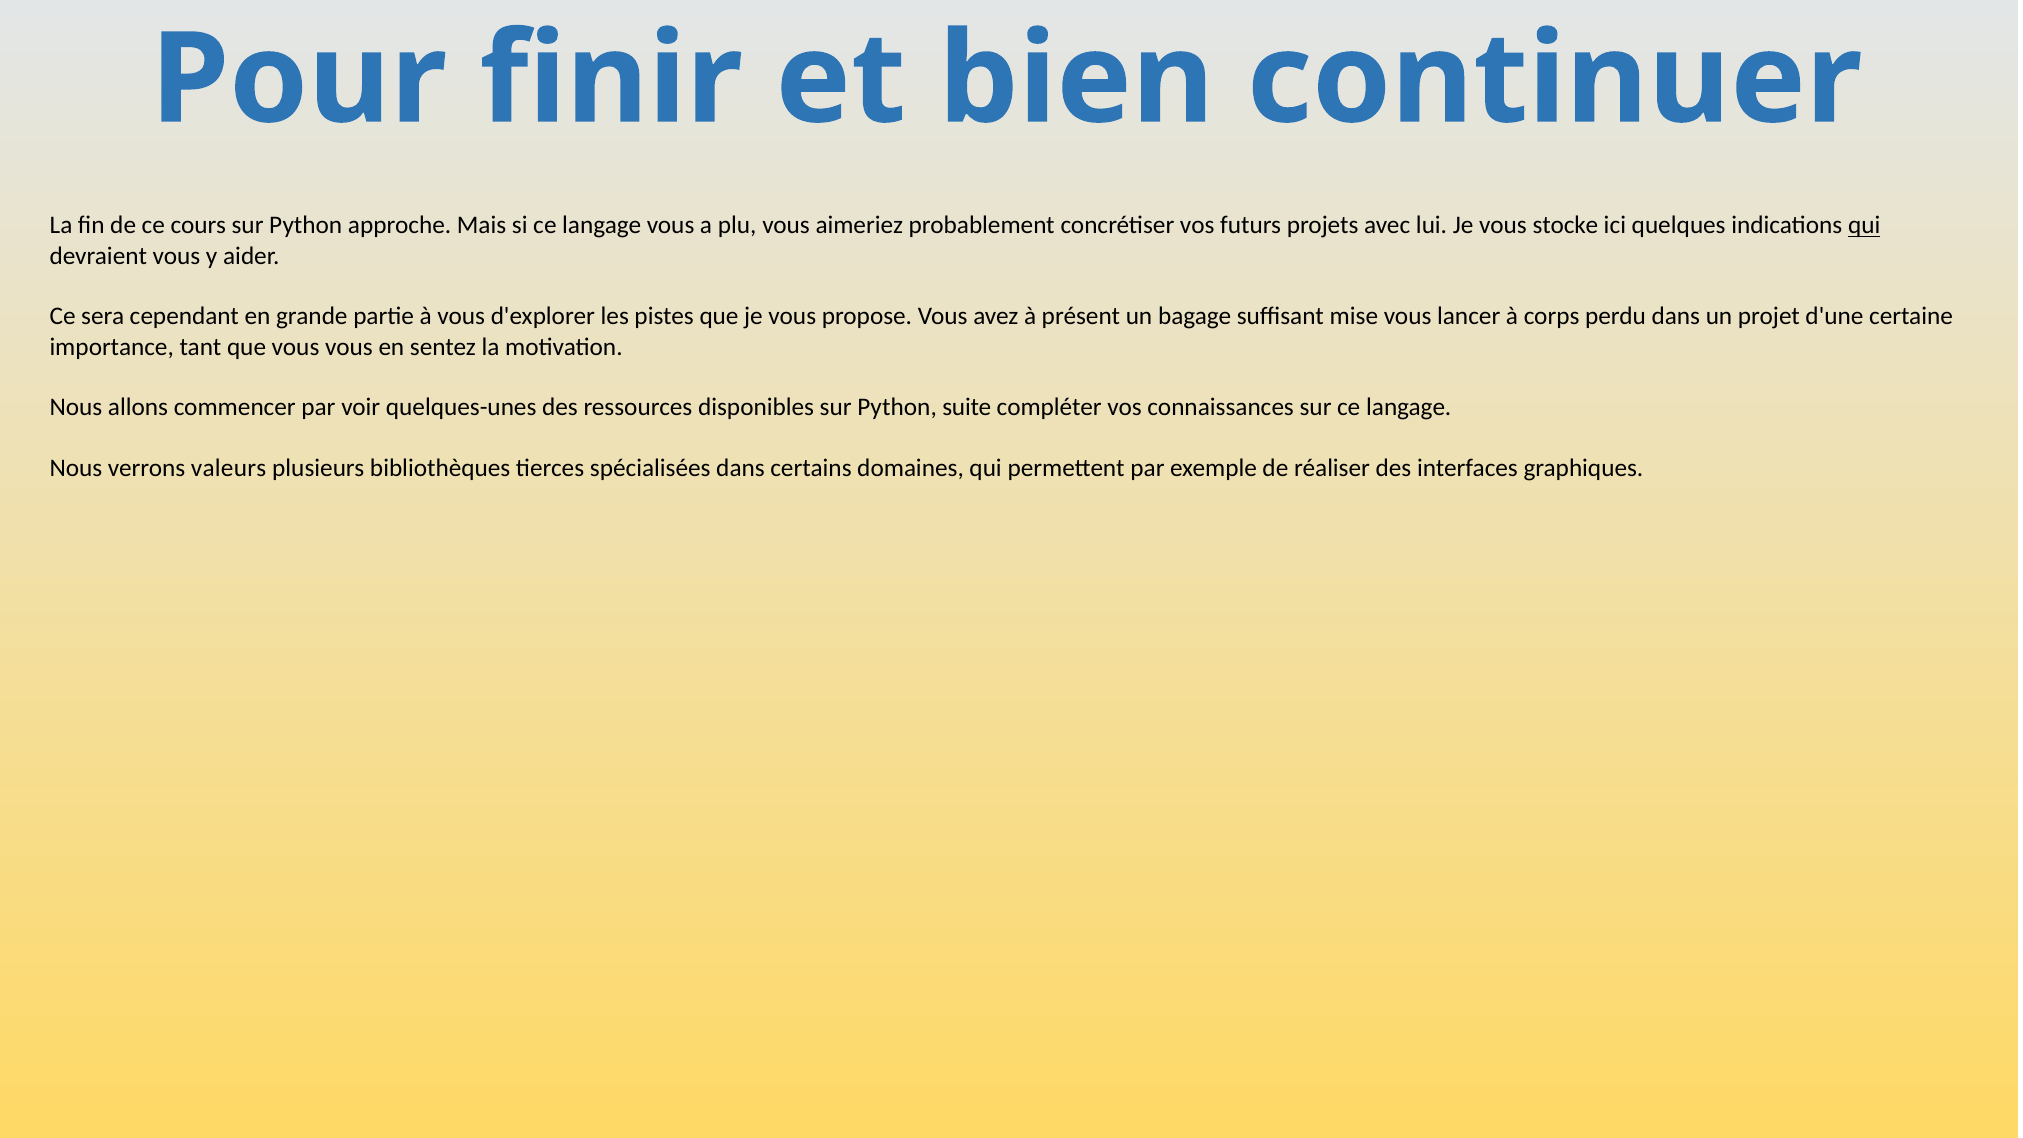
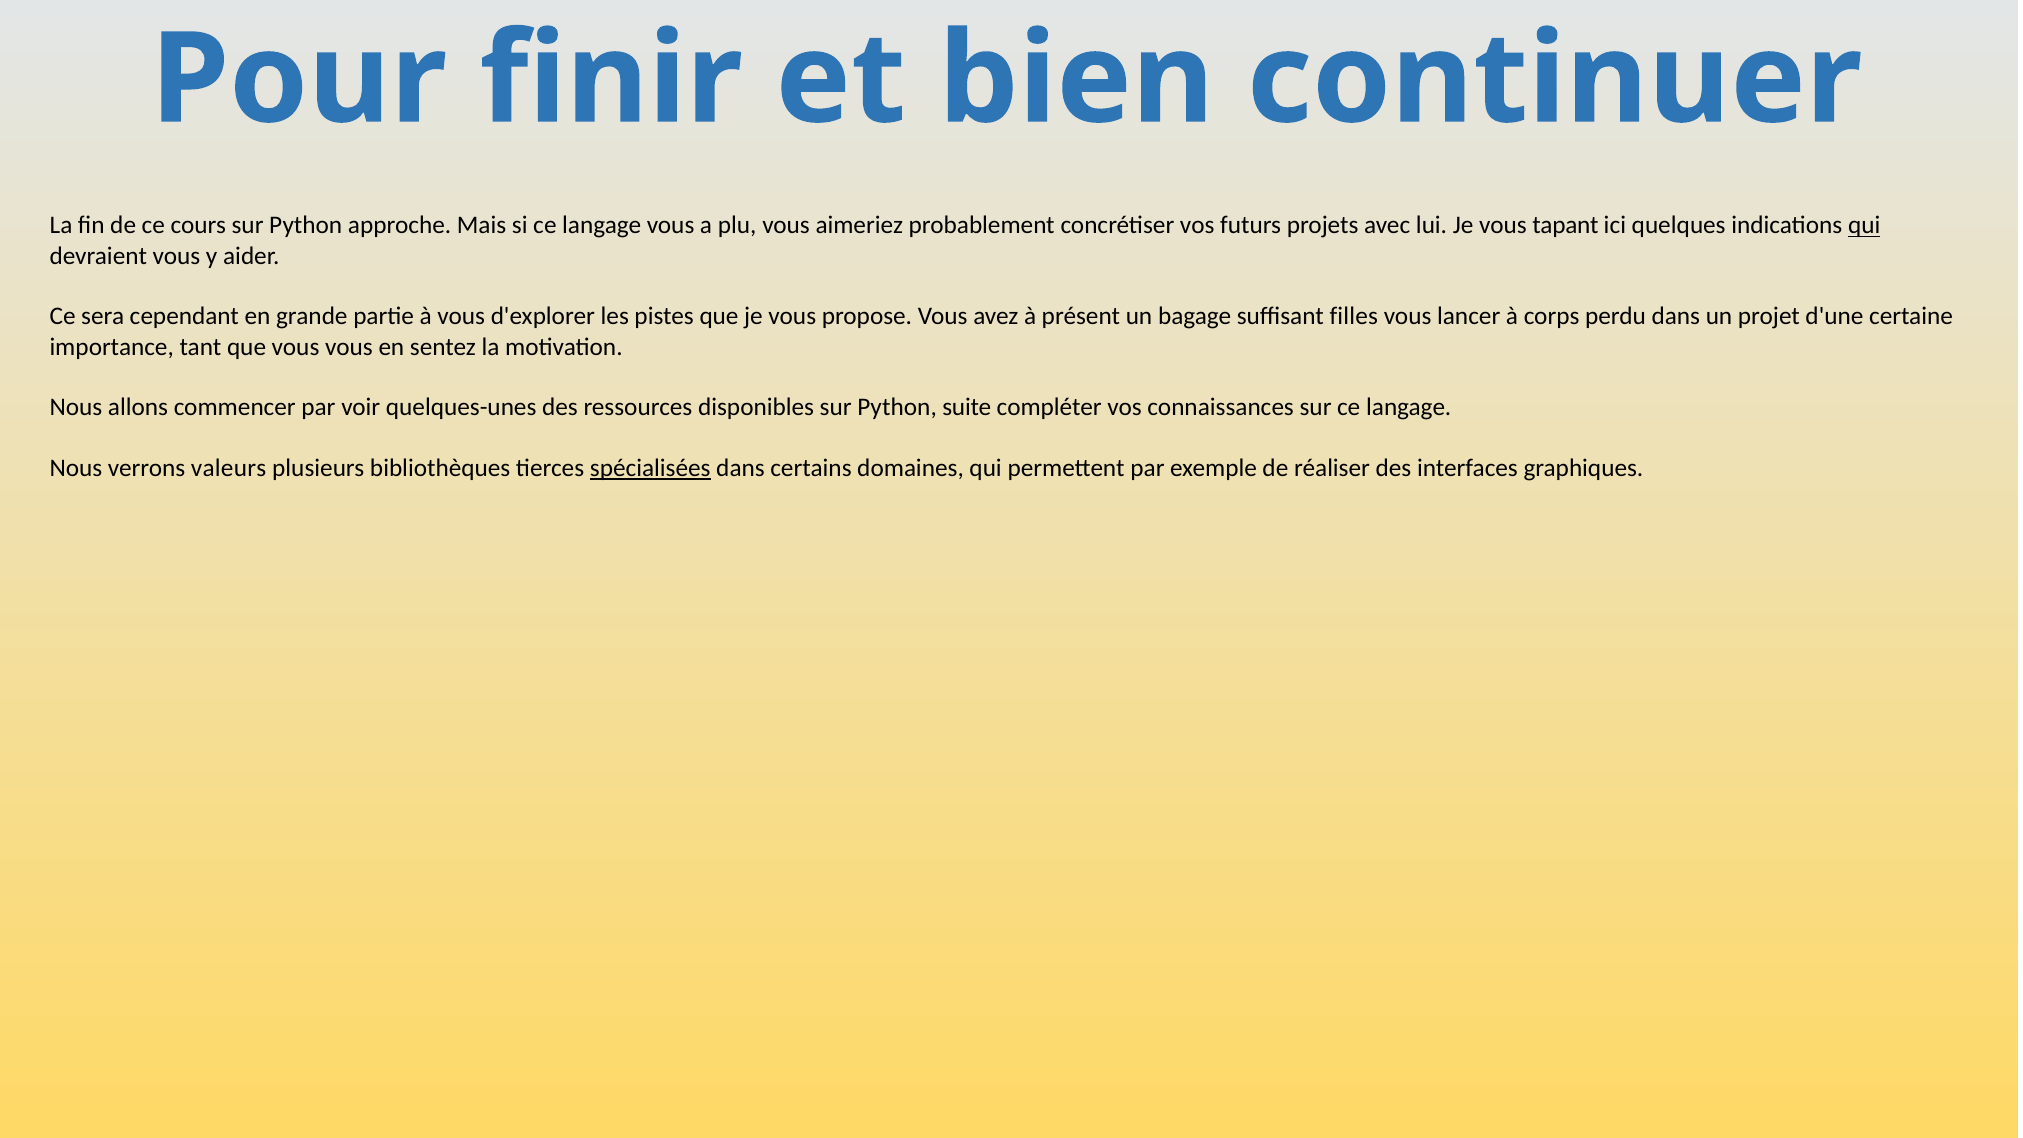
stocke: stocke -> tapant
mise: mise -> filles
spécialisées underline: none -> present
